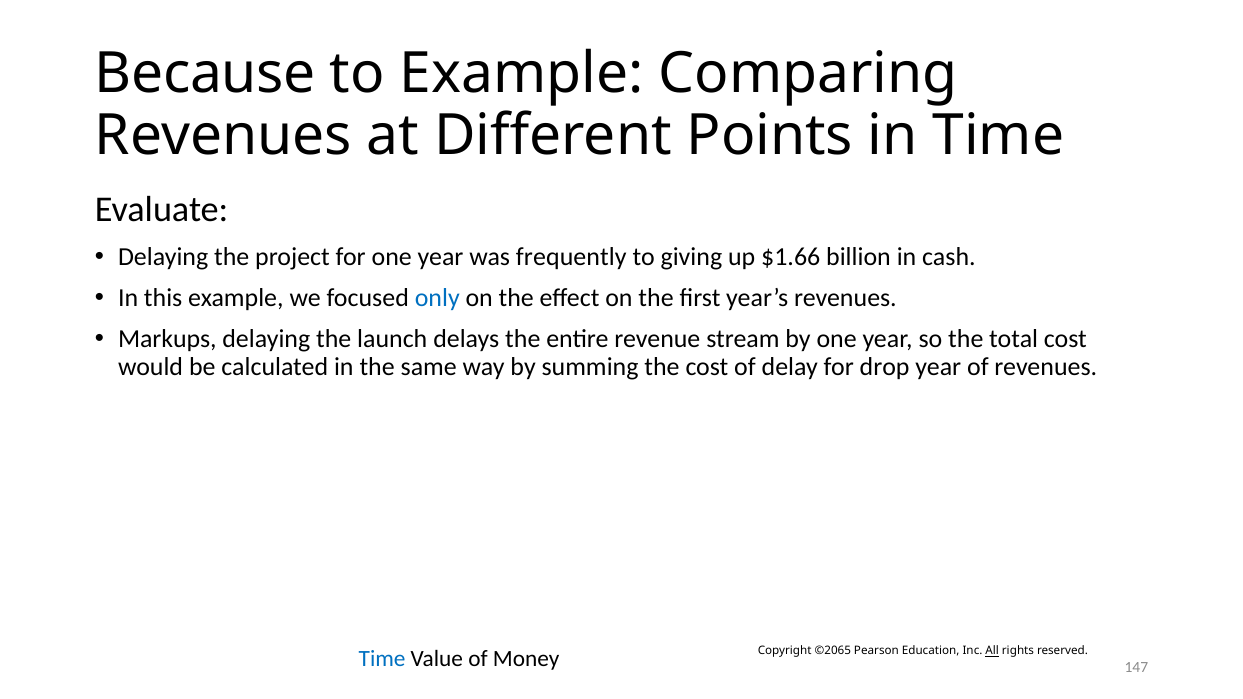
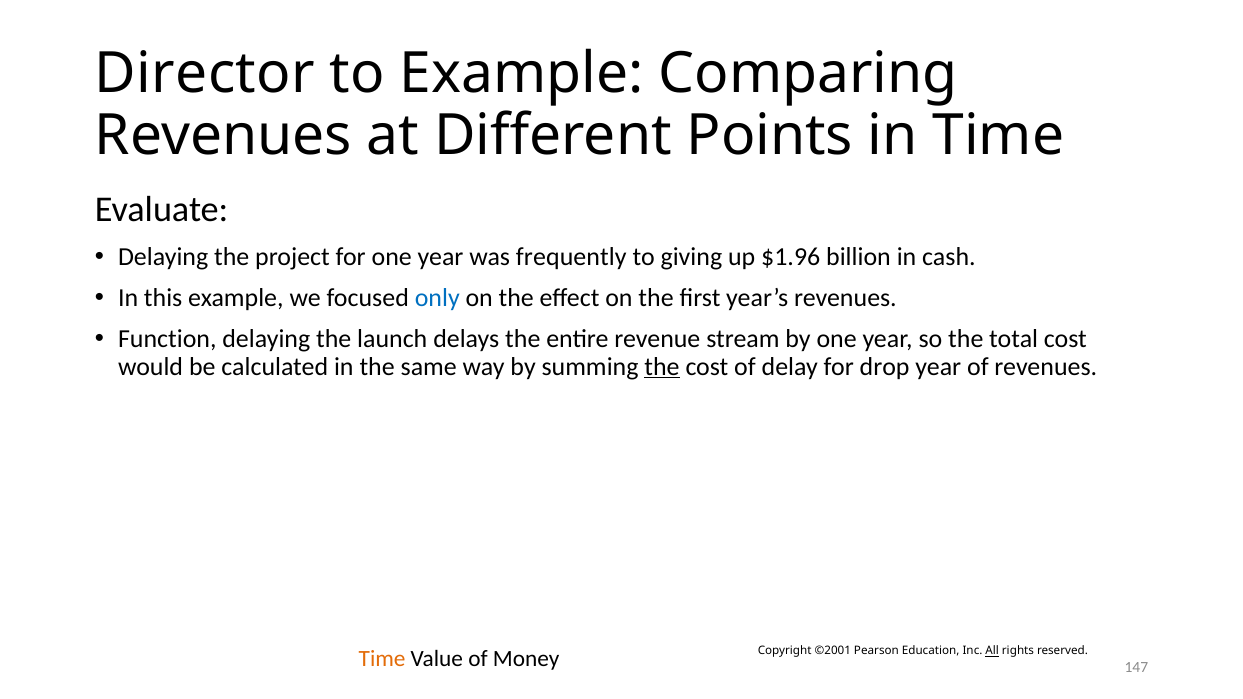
Because: Because -> Director
$1.66: $1.66 -> $1.96
Markups: Markups -> Function
the at (662, 367) underline: none -> present
©2065: ©2065 -> ©2001
Time at (382, 659) colour: blue -> orange
